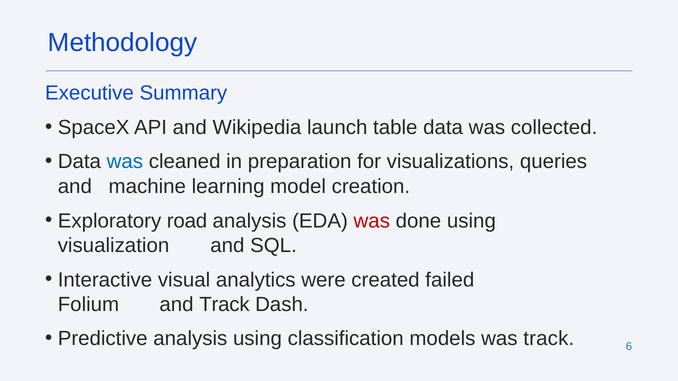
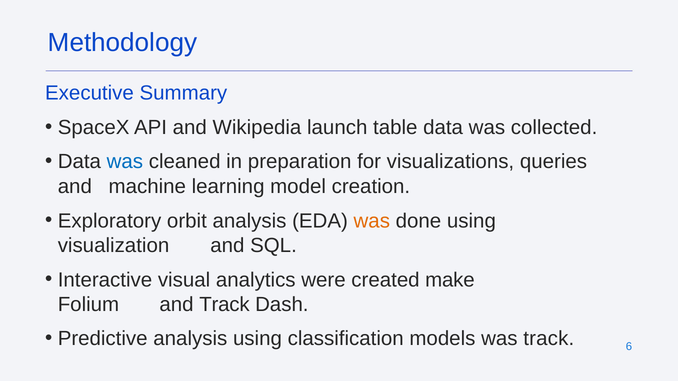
road: road -> orbit
was at (372, 221) colour: red -> orange
failed: failed -> make
